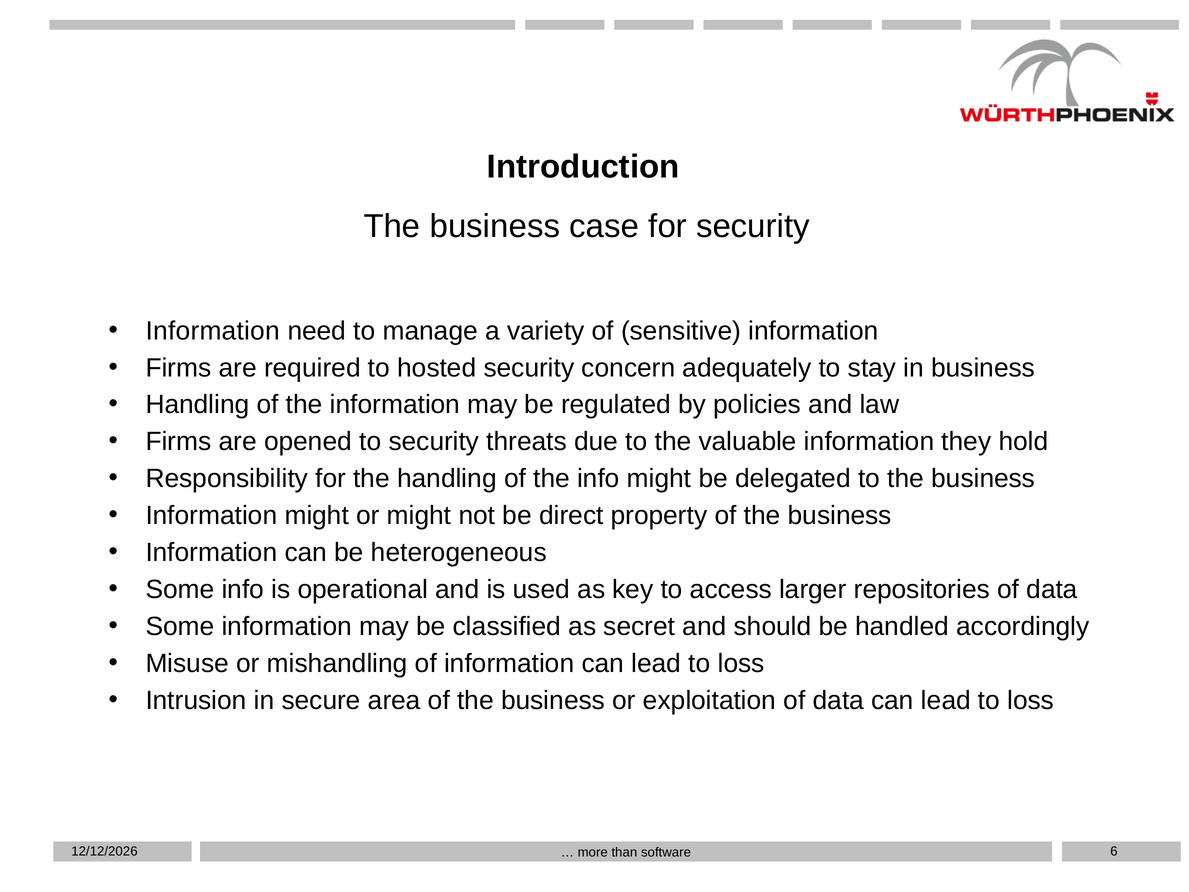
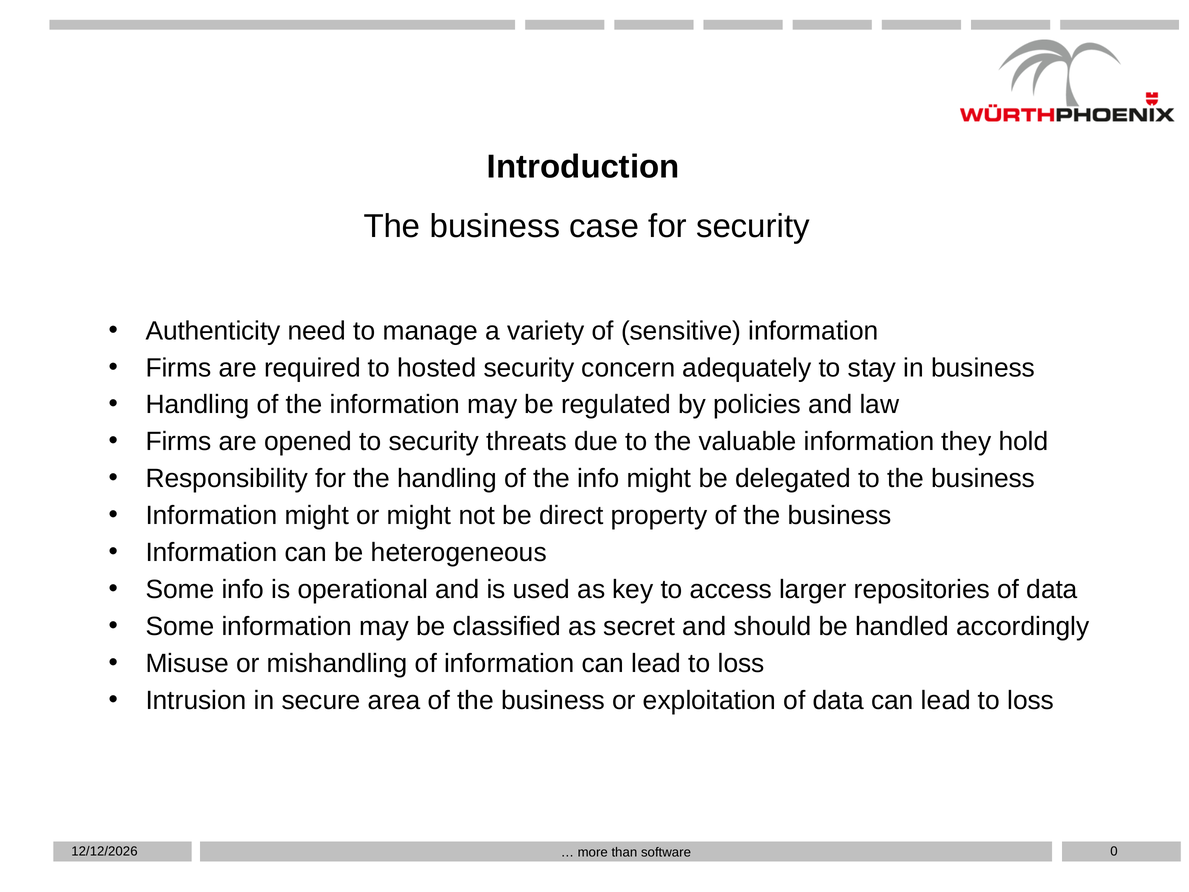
Information at (213, 331): Information -> Authenticity
6: 6 -> 0
